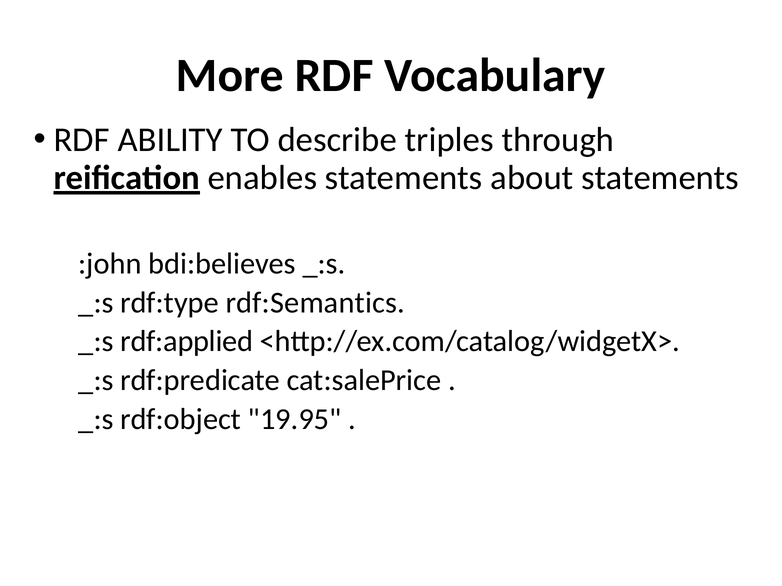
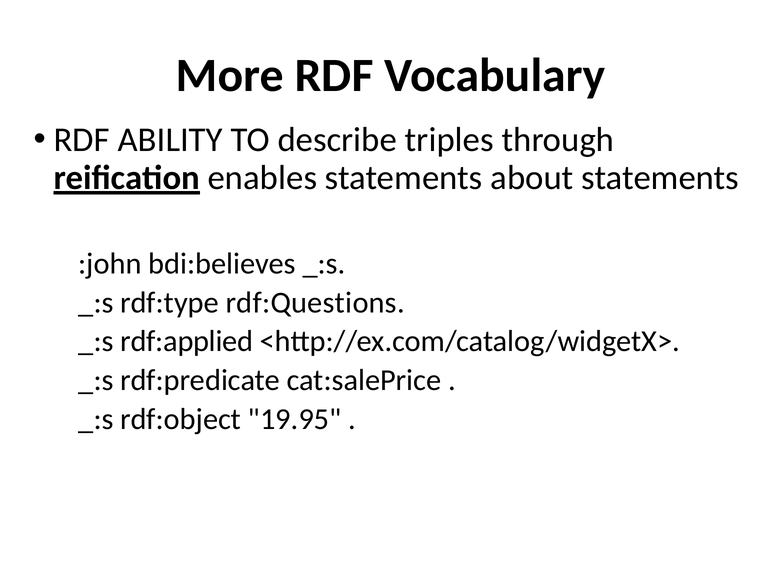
rdf:Semantics: rdf:Semantics -> rdf:Questions
